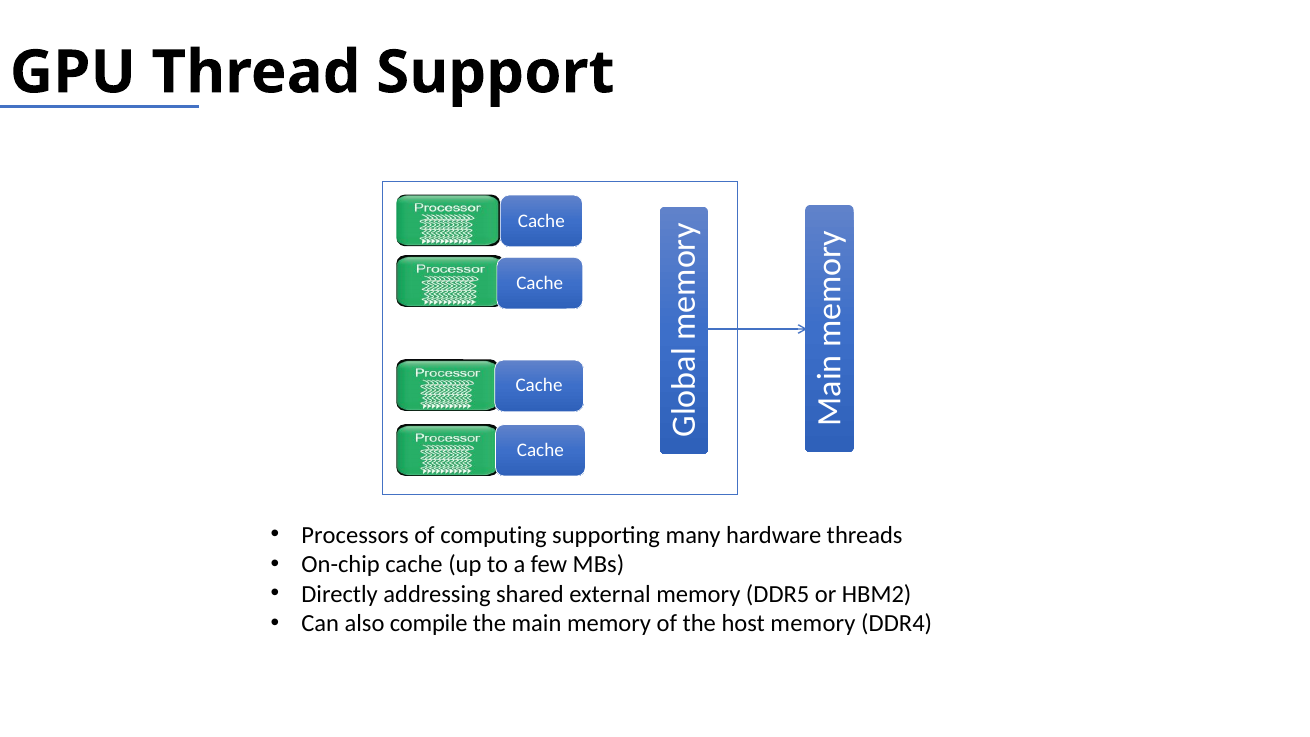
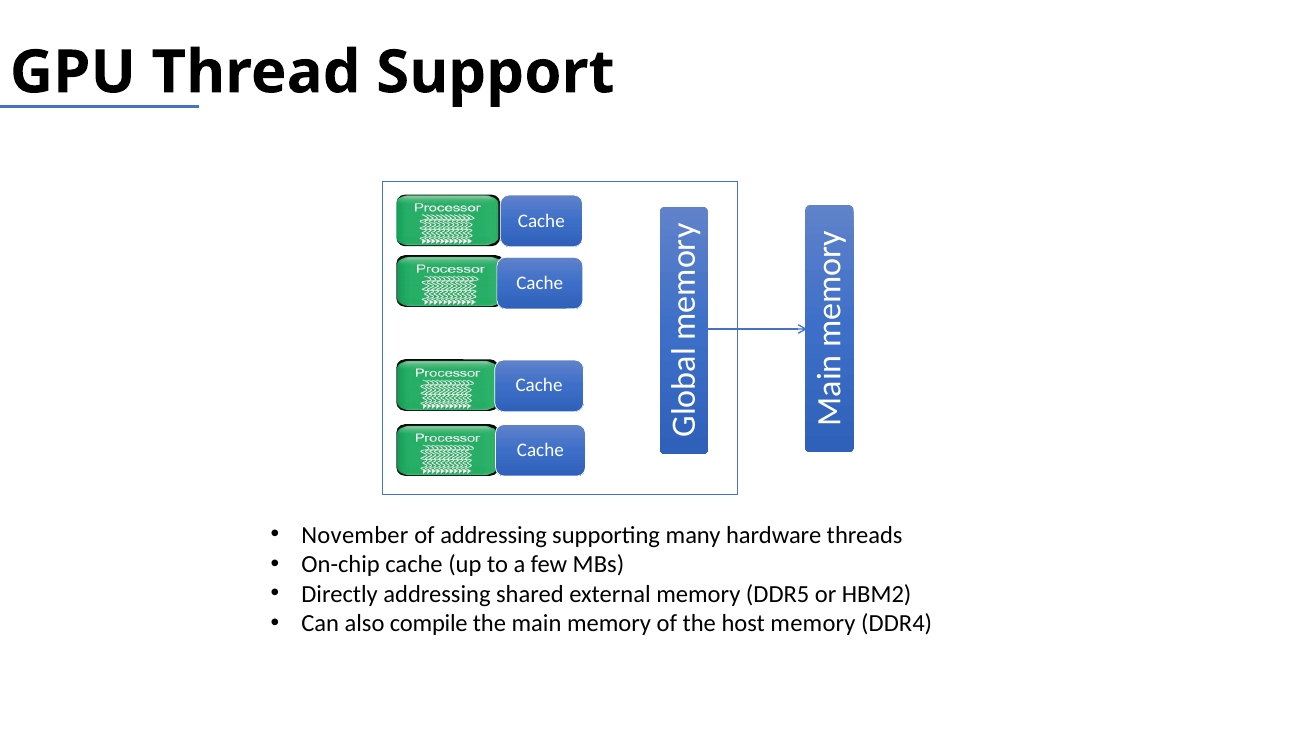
Processors: Processors -> November
of computing: computing -> addressing
